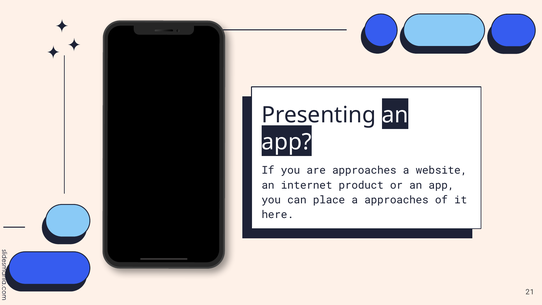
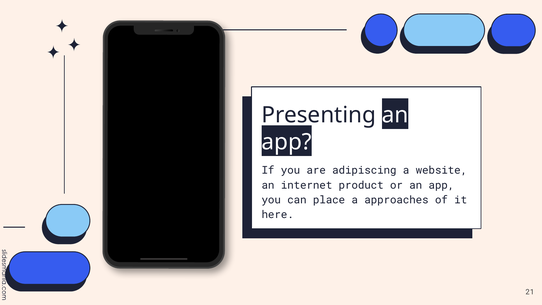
are approaches: approaches -> adipiscing
